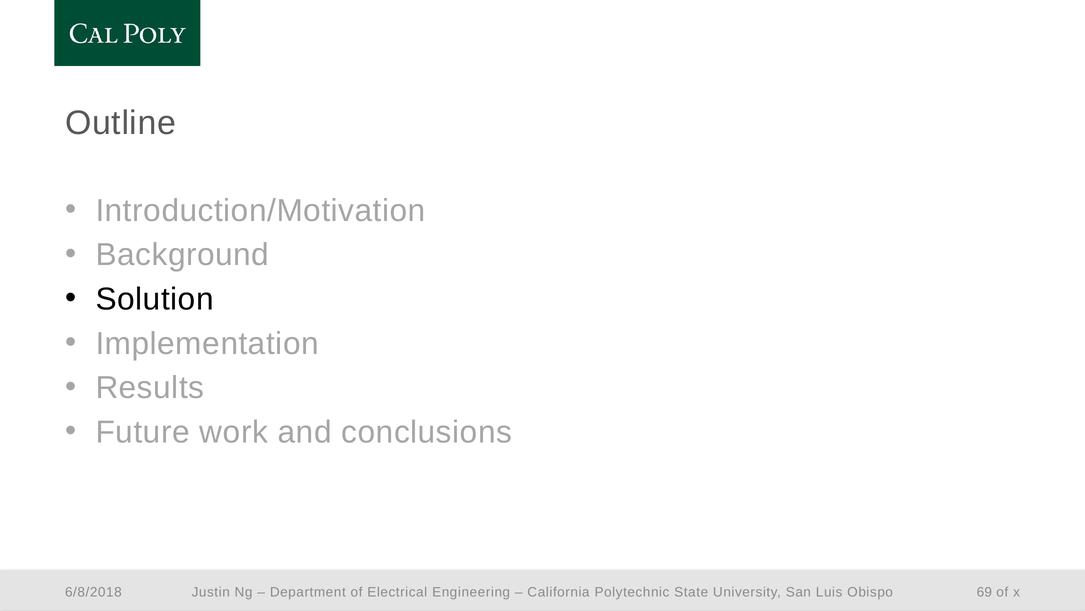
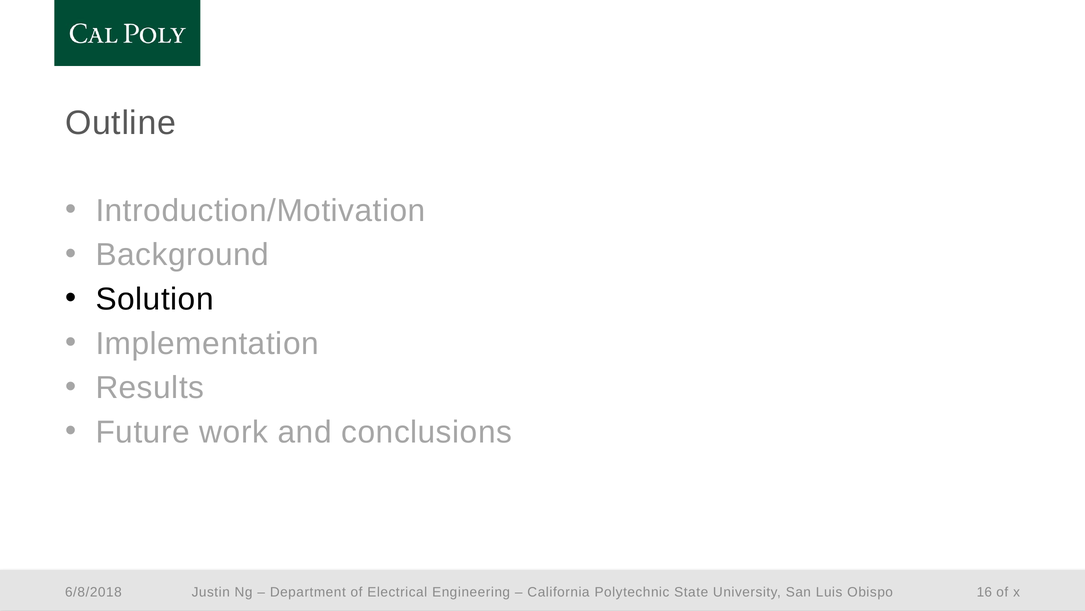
69: 69 -> 16
